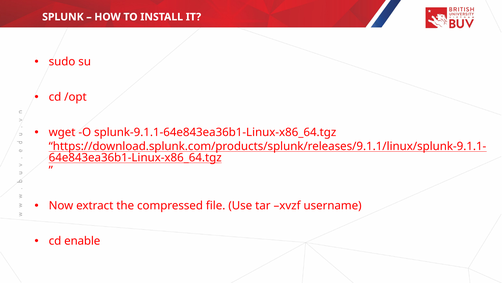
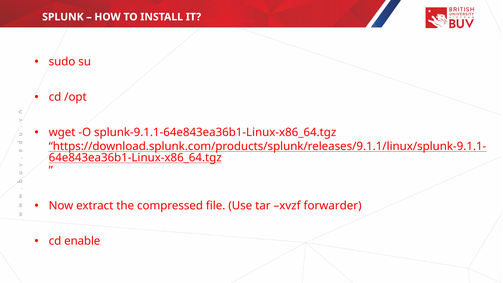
username: username -> forwarder
